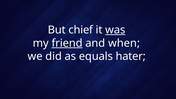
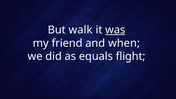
chief: chief -> walk
friend underline: present -> none
hater: hater -> flight
